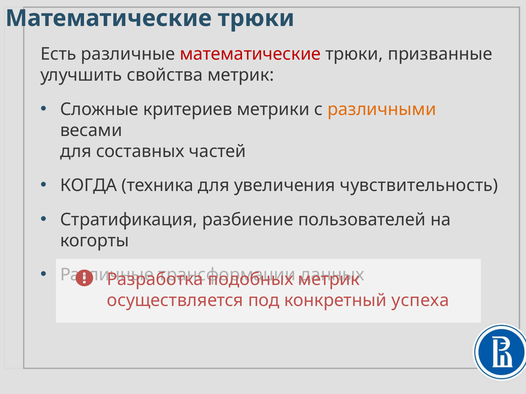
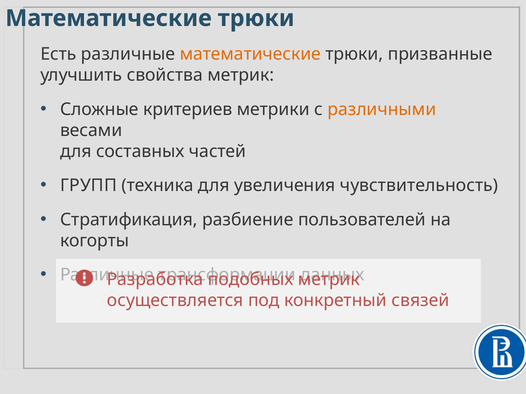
математические at (250, 54) colour: red -> orange
КОГДА: КОГДА -> ГРУПП
успеха: успеха -> связей
